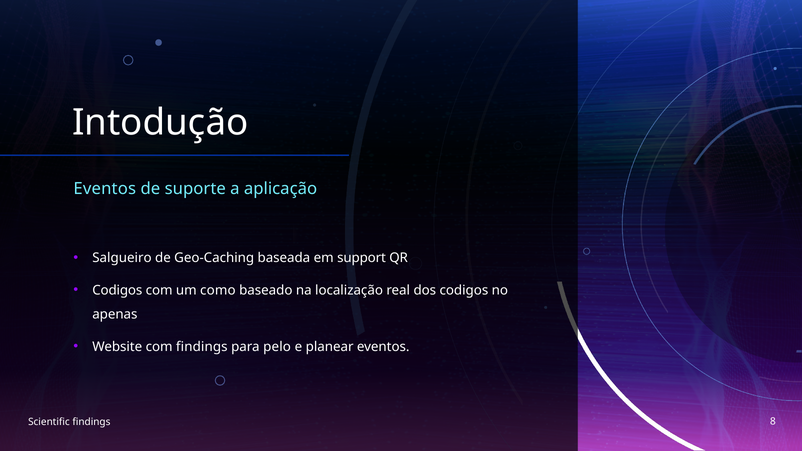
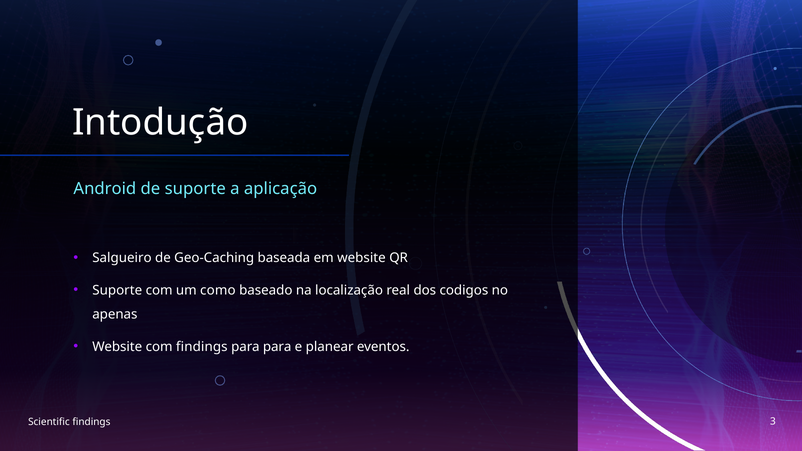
Eventos at (105, 189): Eventos -> Android
em support: support -> website
Codigos at (117, 290): Codigos -> Suporte
para pelo: pelo -> para
8: 8 -> 3
